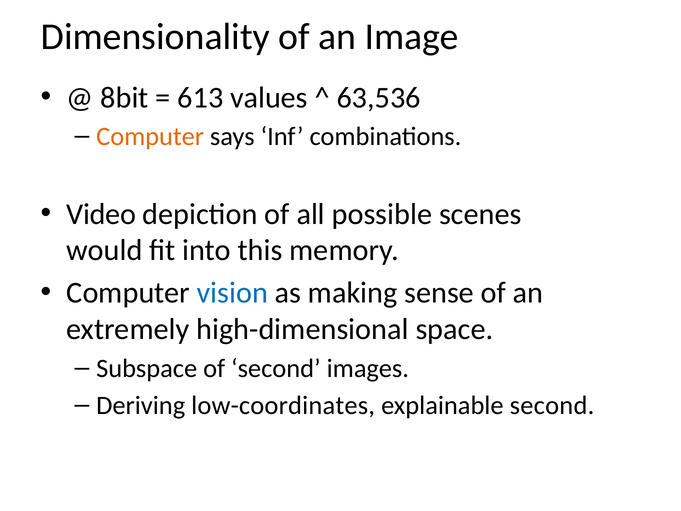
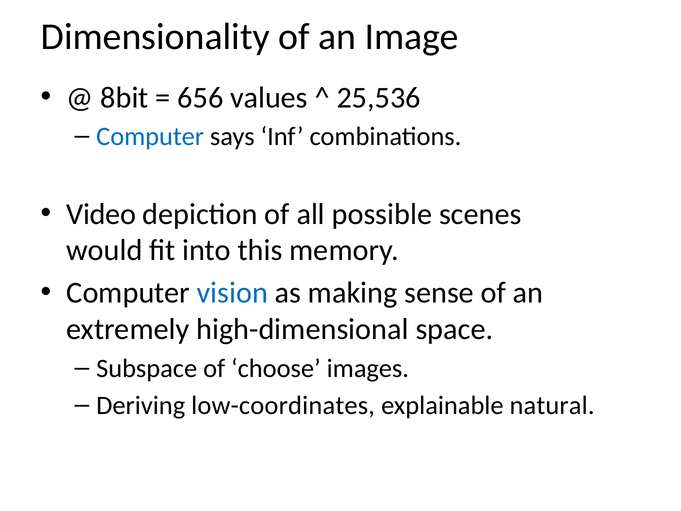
613: 613 -> 656
63,536: 63,536 -> 25,536
Computer at (150, 137) colour: orange -> blue
of second: second -> choose
explainable second: second -> natural
